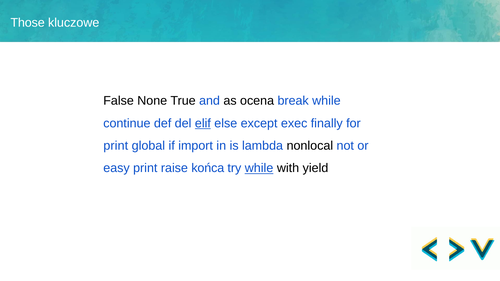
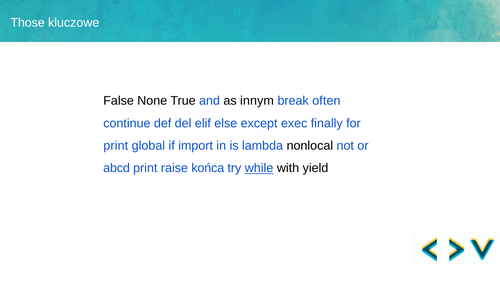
ocena: ocena -> innym
break while: while -> often
elif underline: present -> none
easy: easy -> abcd
